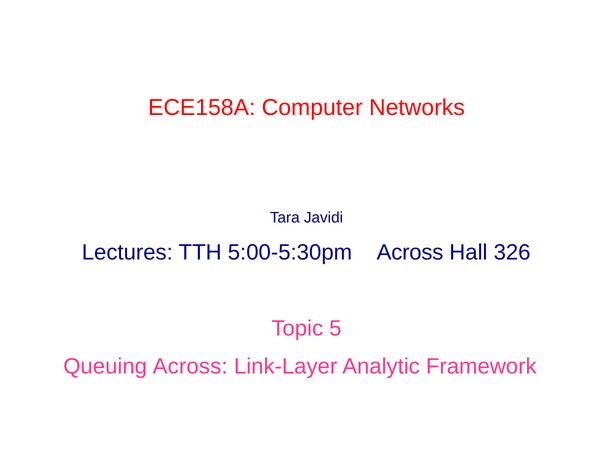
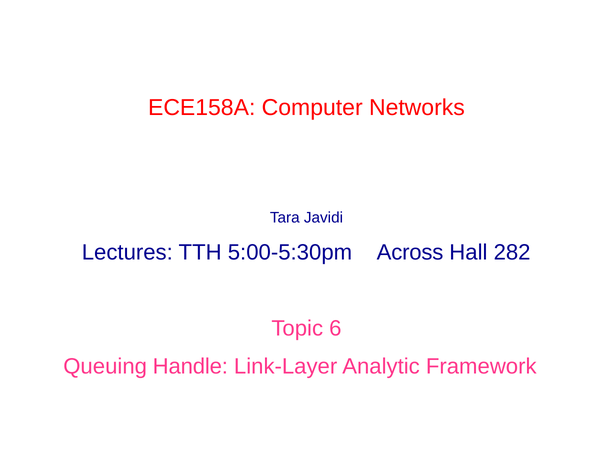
326: 326 -> 282
5: 5 -> 6
Queuing Across: Across -> Handle
